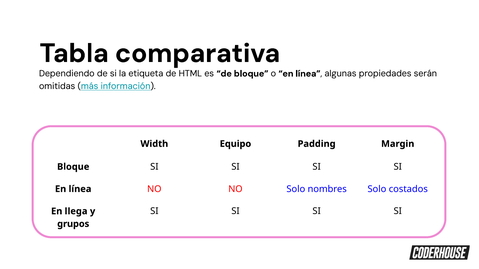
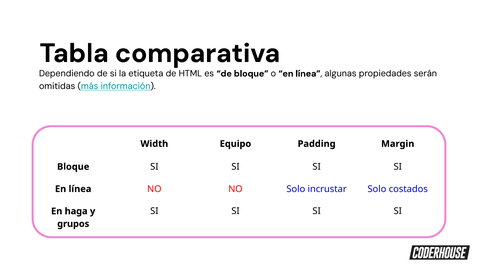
nombres: nombres -> incrustar
llega: llega -> haga
